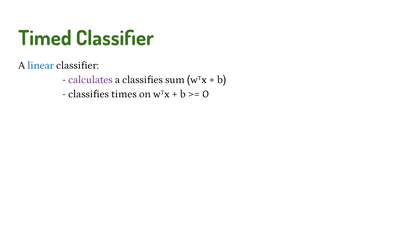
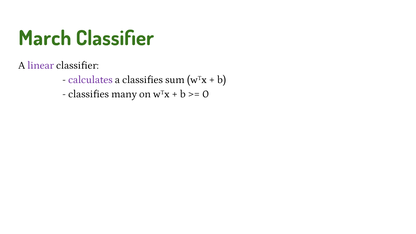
Timed: Timed -> March
linear colour: blue -> purple
times: times -> many
